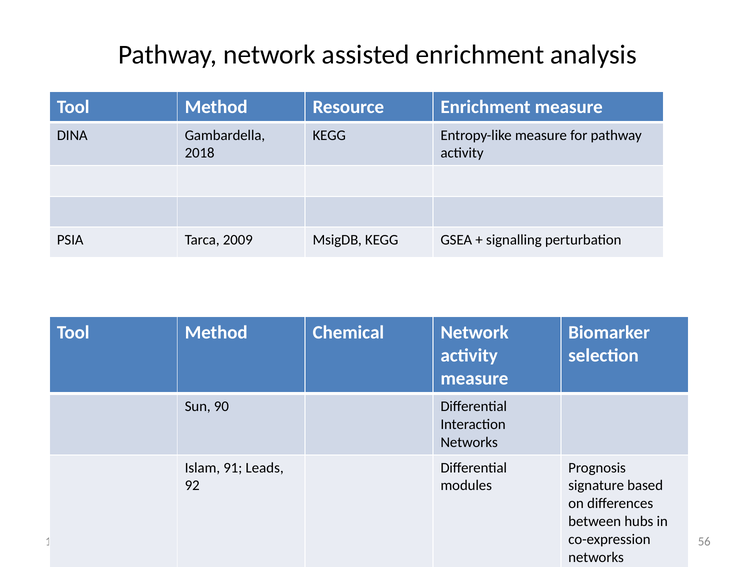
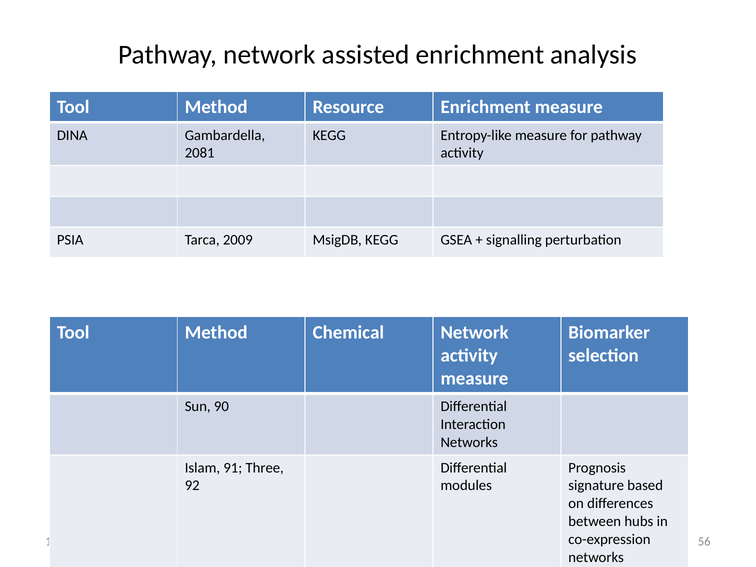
2018: 2018 -> 2081
Leads: Leads -> Three
